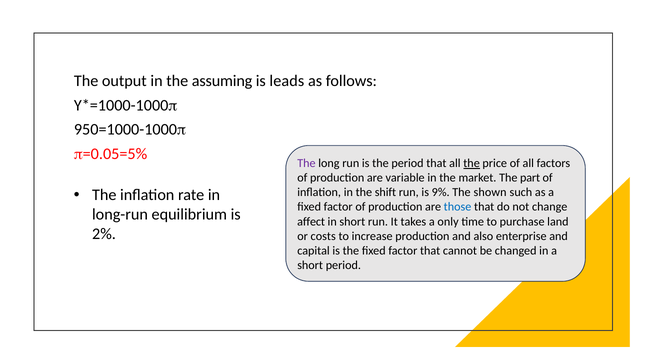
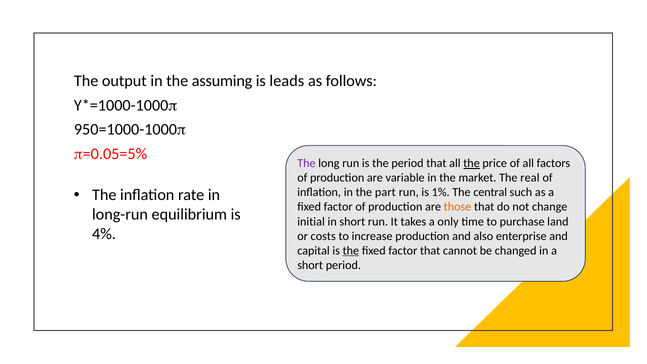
part: part -> real
shift: shift -> part
9%: 9% -> 1%
shown: shown -> central
those colour: blue -> orange
affect: affect -> initial
2%: 2% -> 4%
the at (351, 251) underline: none -> present
